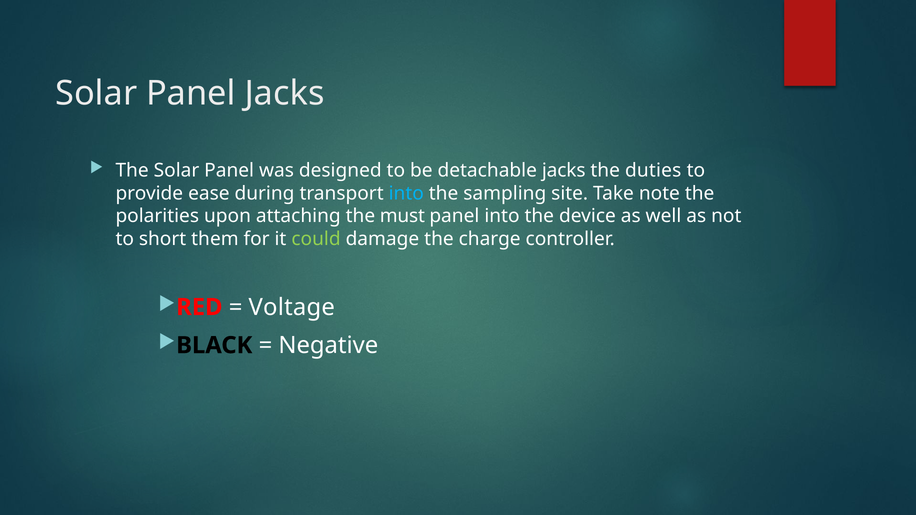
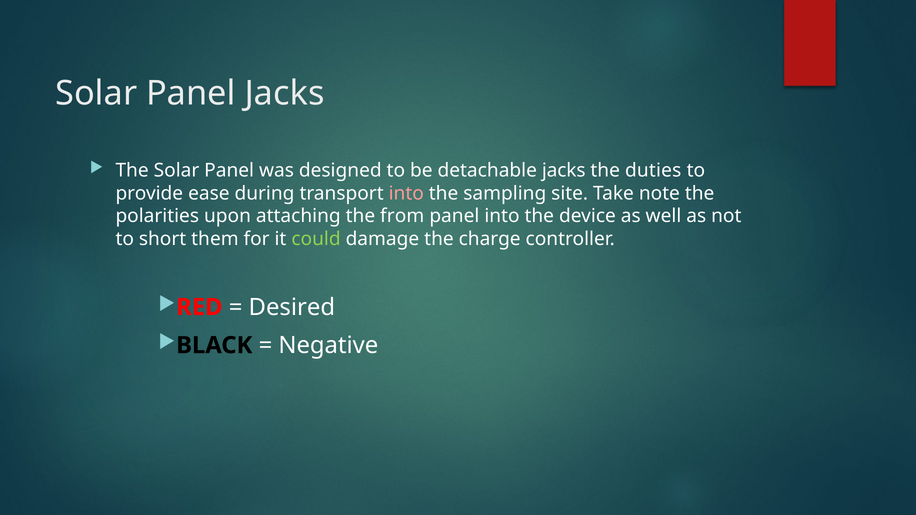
into at (406, 193) colour: light blue -> pink
must: must -> from
Voltage: Voltage -> Desired
